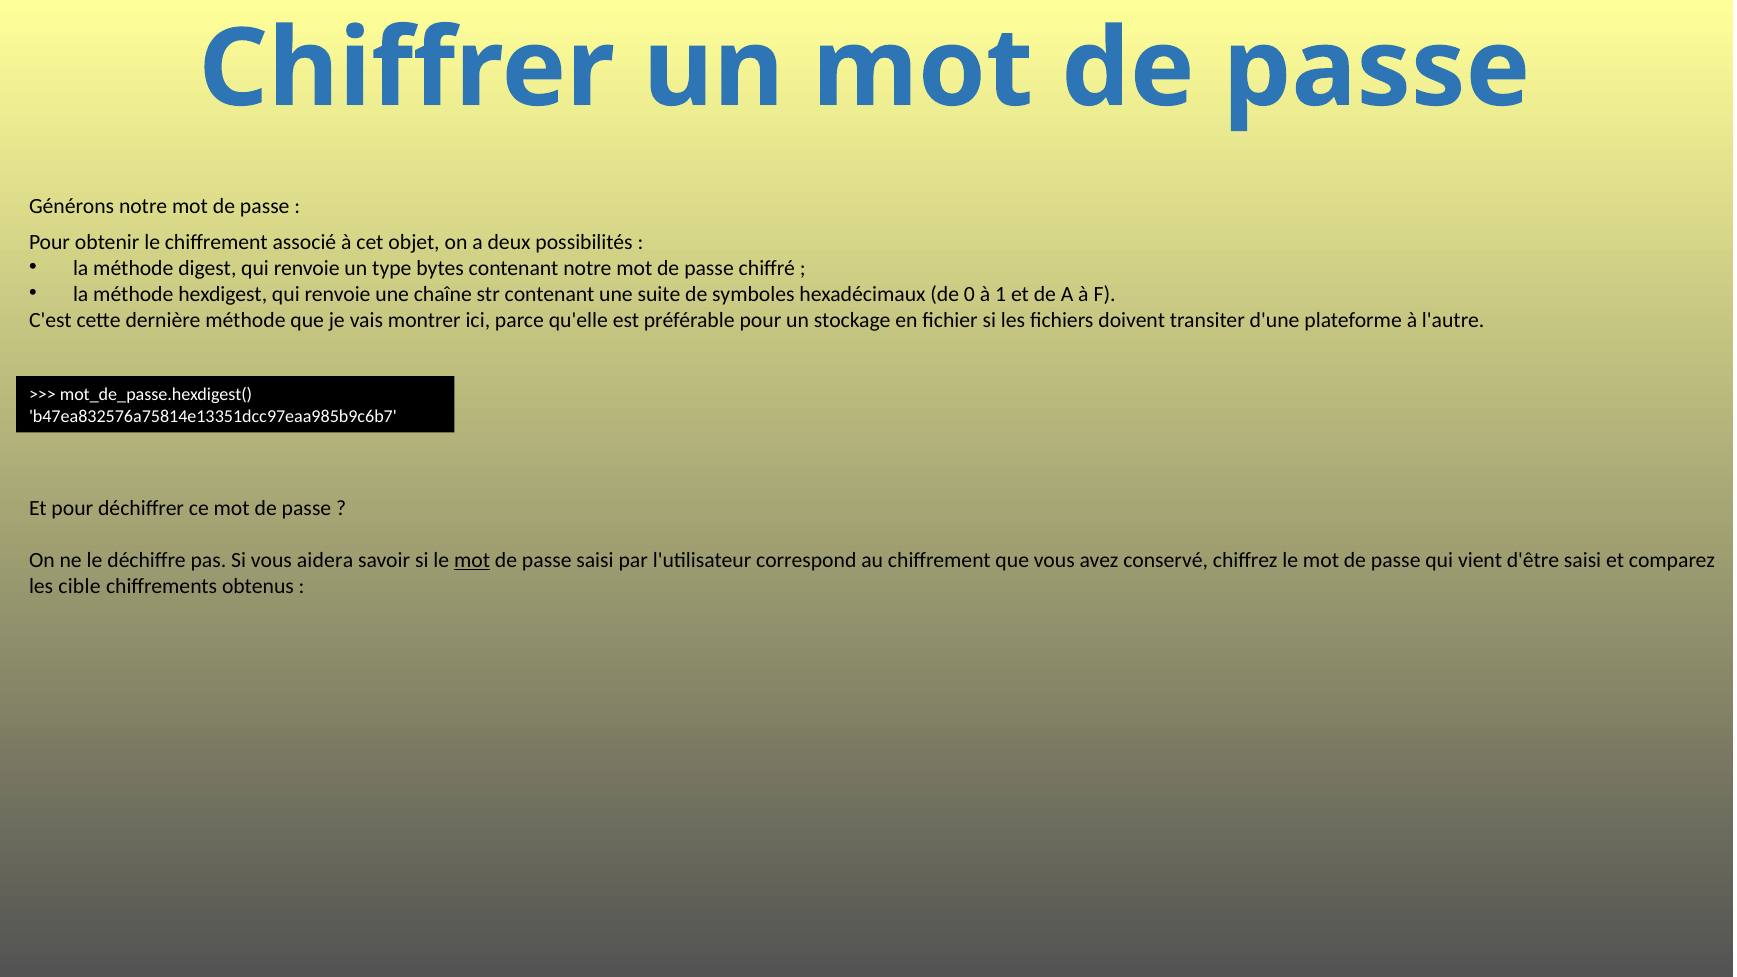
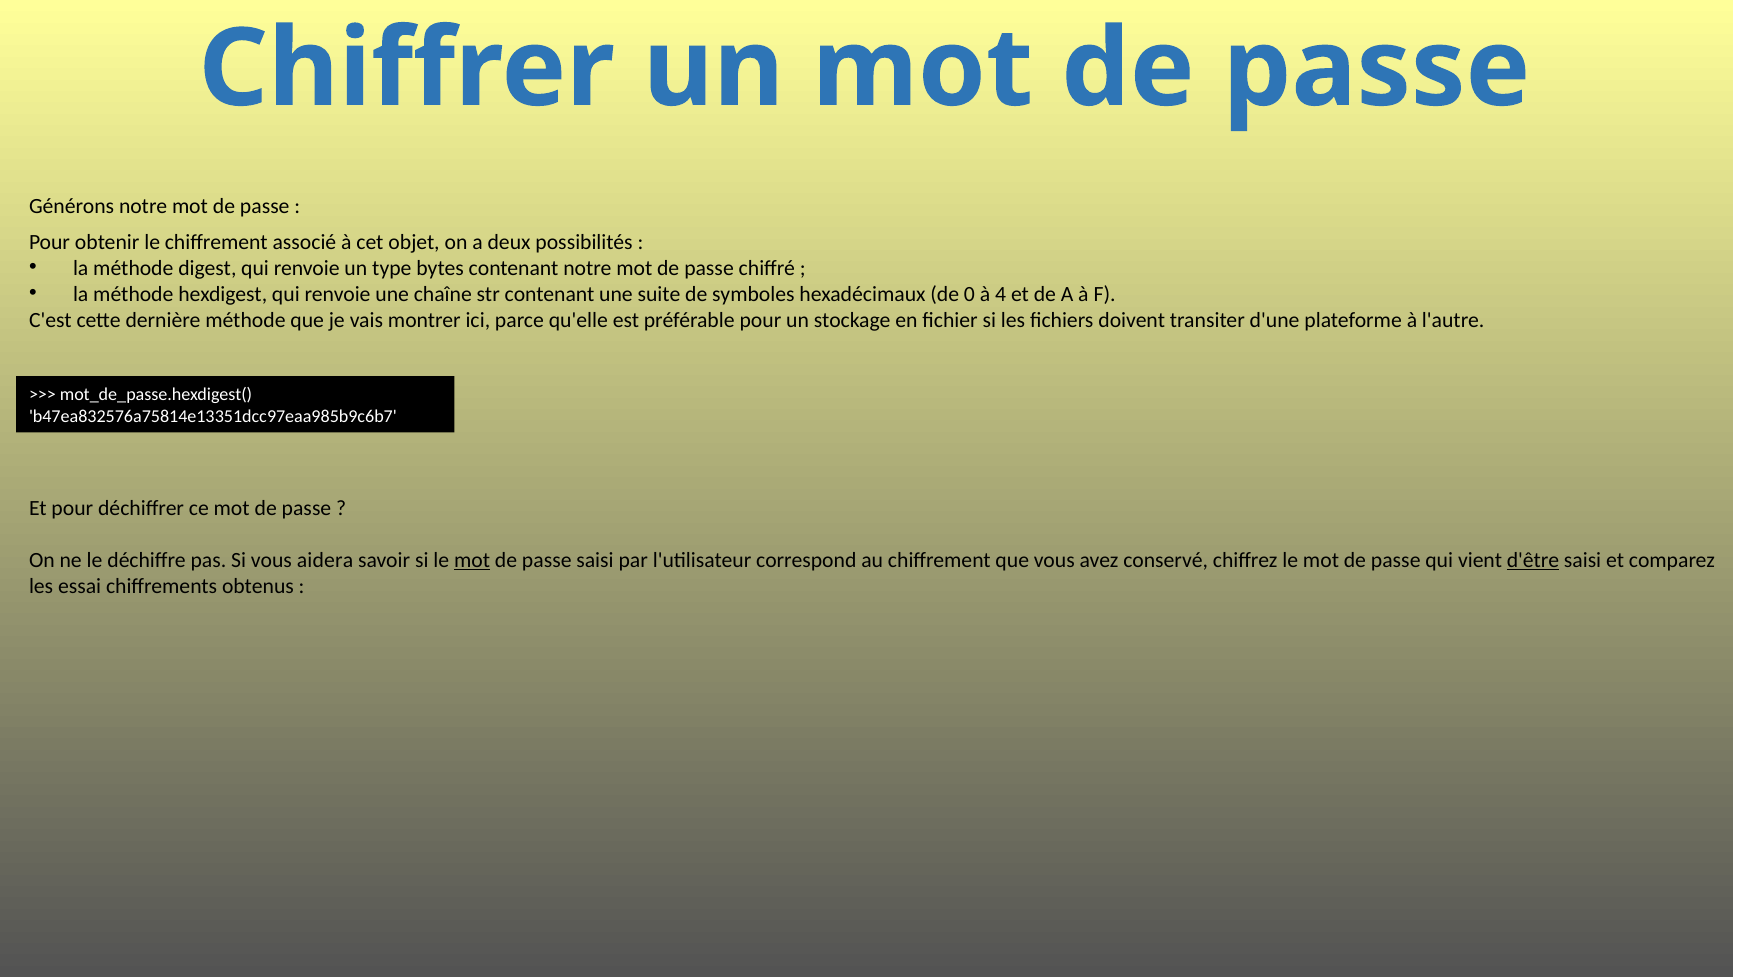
1: 1 -> 4
d'être underline: none -> present
cible: cible -> essai
